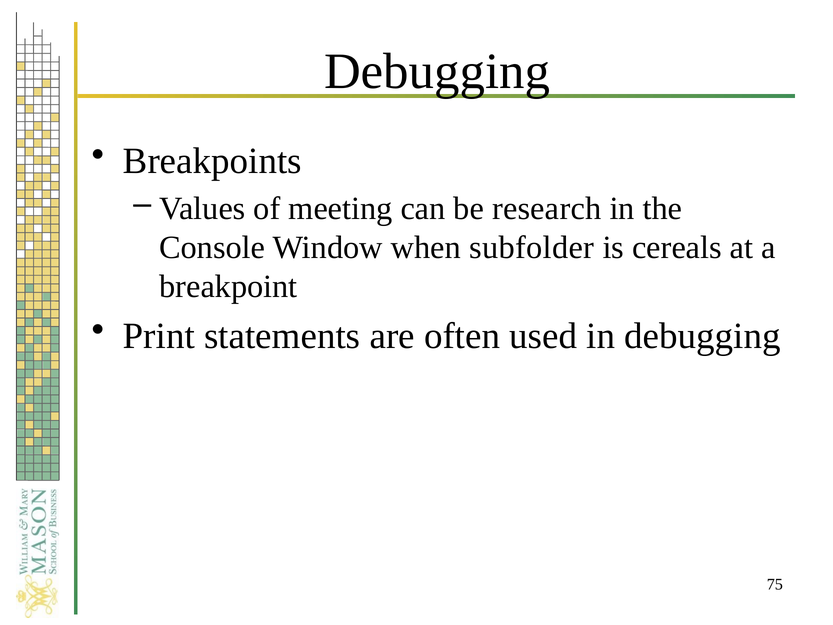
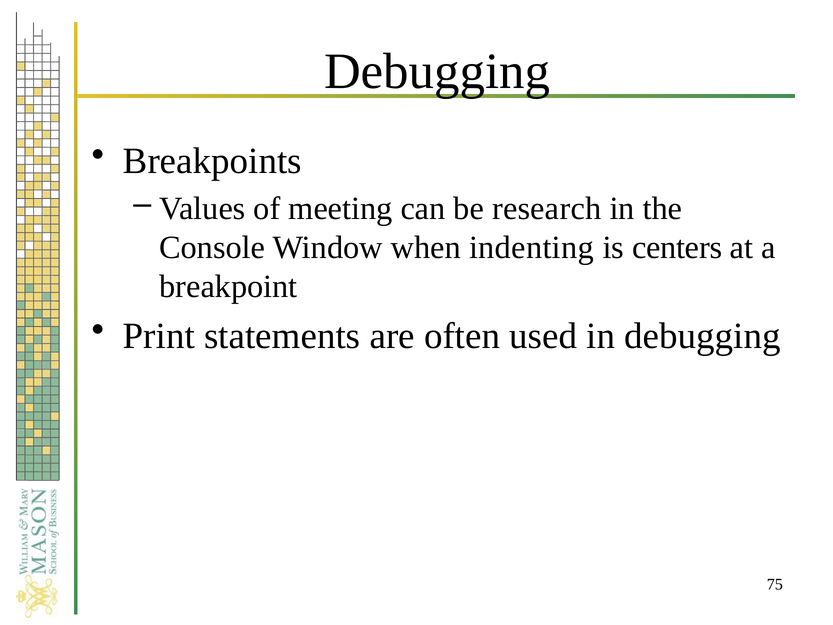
subfolder: subfolder -> indenting
cereals: cereals -> centers
